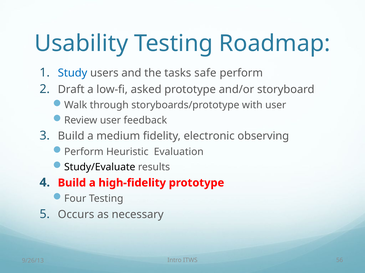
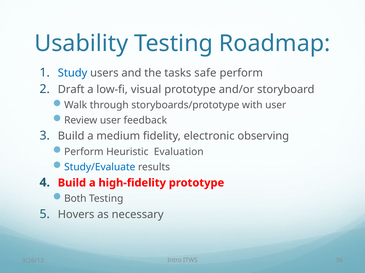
asked: asked -> visual
Study/Evaluate colour: black -> blue
Four: Four -> Both
Occurs: Occurs -> Hovers
